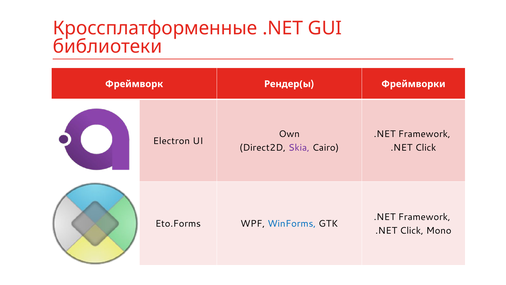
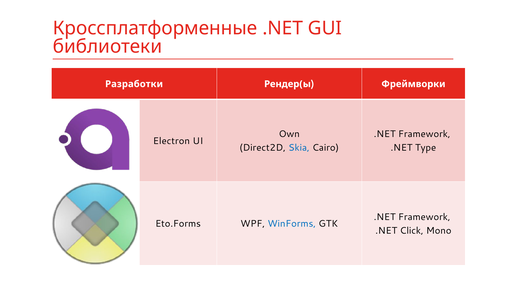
Фреймворк: Фреймворк -> Разработки
Skia colour: purple -> blue
Click at (426, 147): Click -> Type
